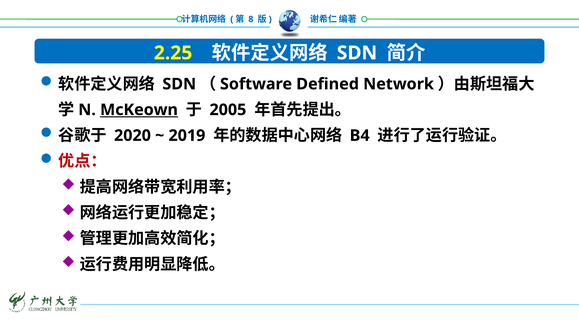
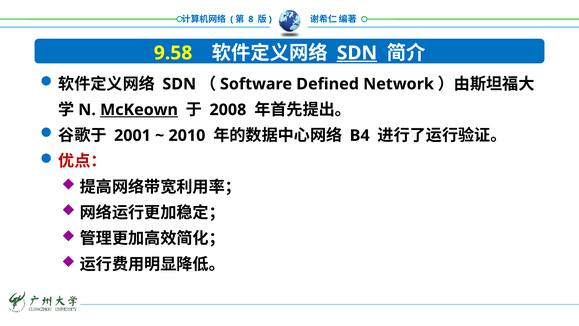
2.25: 2.25 -> 9.58
SDN at (357, 53) underline: none -> present
2005: 2005 -> 2008
2020: 2020 -> 2001
2019: 2019 -> 2010
